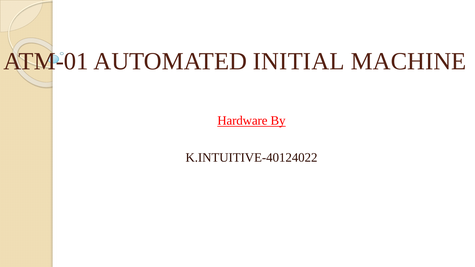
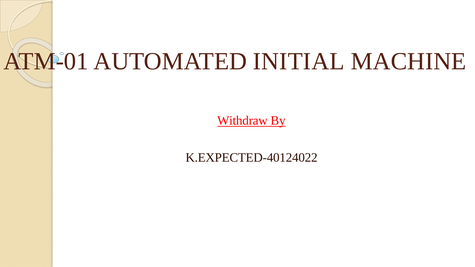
Hardware: Hardware -> Withdraw
K.INTUITIVE-40124022: K.INTUITIVE-40124022 -> K.EXPECTED-40124022
